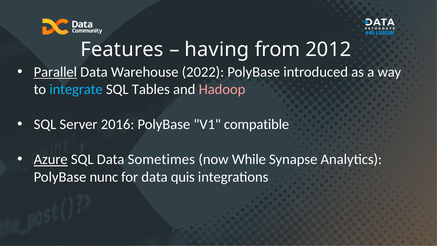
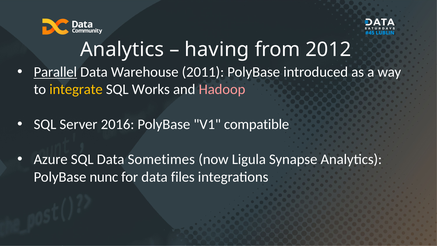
Features at (122, 49): Features -> Analytics
2022: 2022 -> 2011
integrate colour: light blue -> yellow
Tables: Tables -> Works
Azure underline: present -> none
While: While -> Ligula
quis: quis -> files
